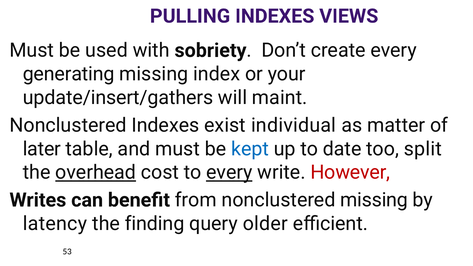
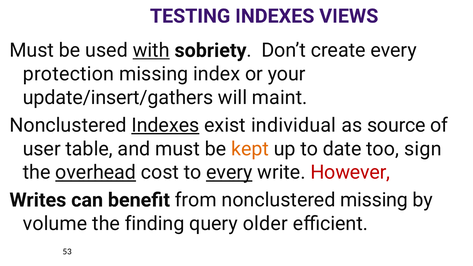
PULLING: PULLING -> TESTING
with underline: none -> present
generating: generating -> protection
Indexes at (165, 125) underline: none -> present
matter: matter -> source
later: later -> user
kept colour: blue -> orange
split: split -> sign
latency: latency -> volume
